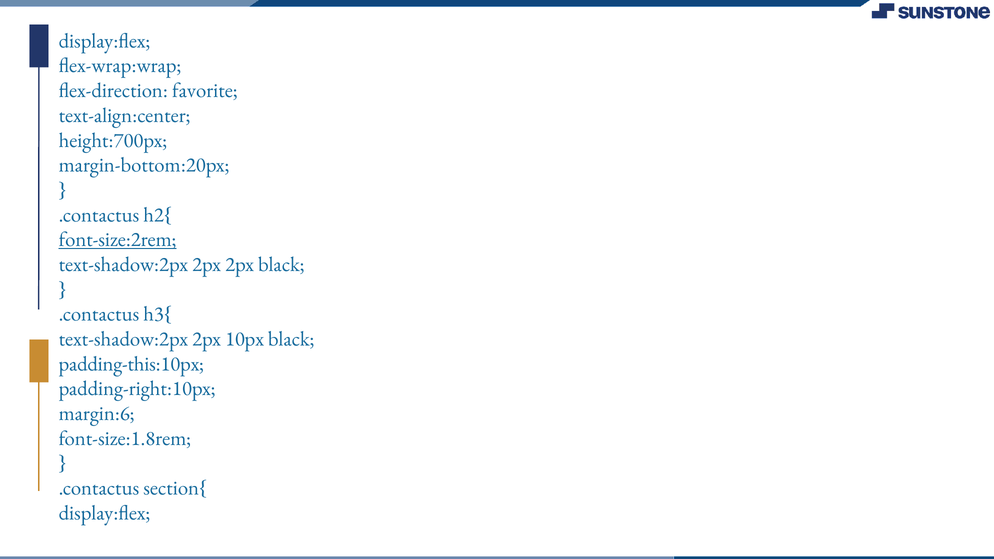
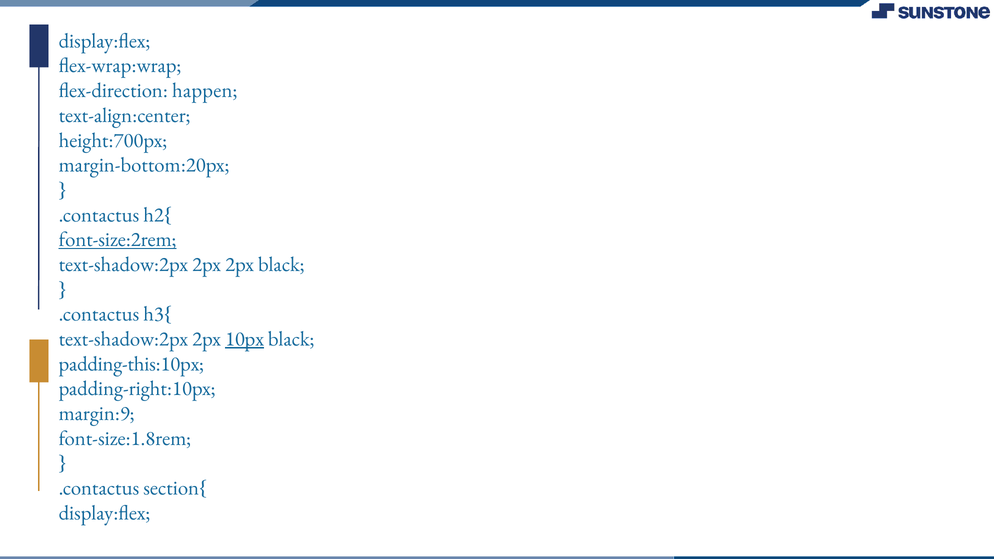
favorite: favorite -> happen
10px underline: none -> present
margin:6: margin:6 -> margin:9
